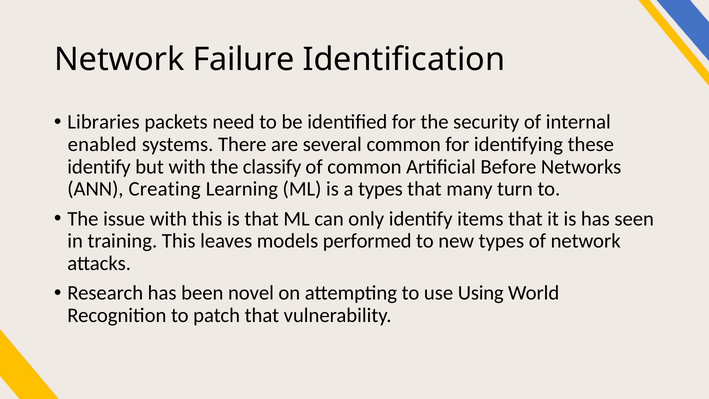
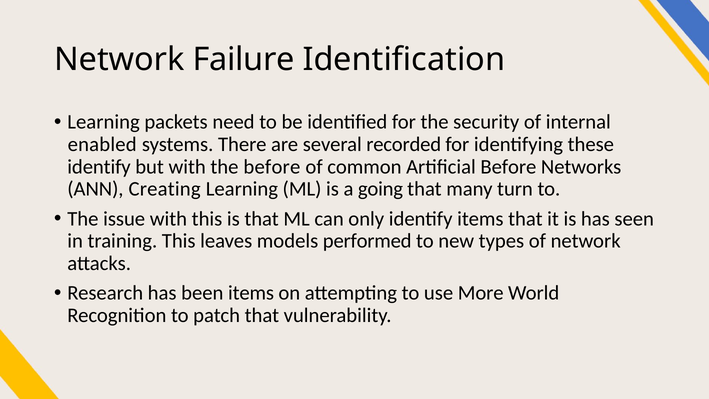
Libraries at (104, 122): Libraries -> Learning
several common: common -> recorded
the classify: classify -> before
a types: types -> going
been novel: novel -> items
Using: Using -> More
